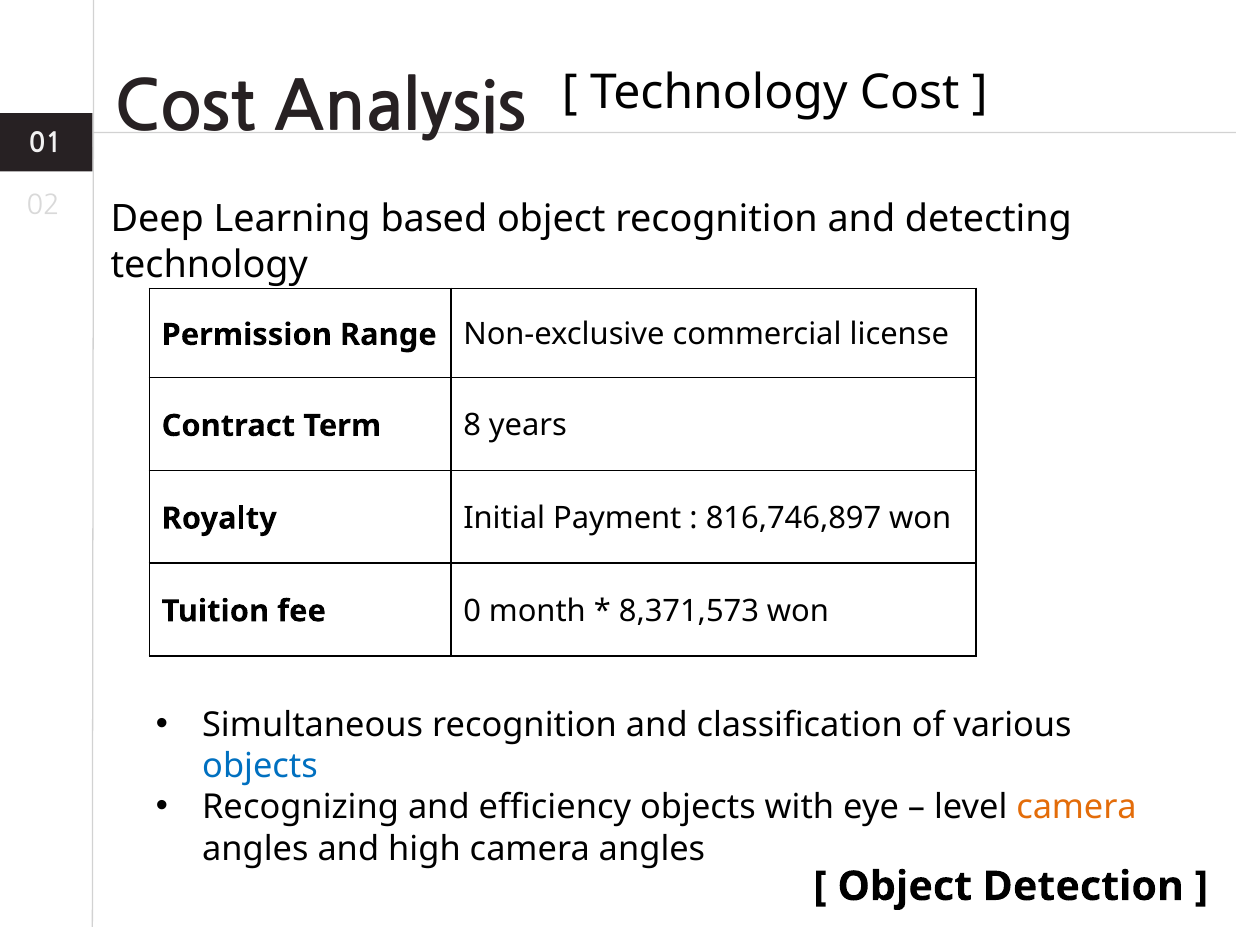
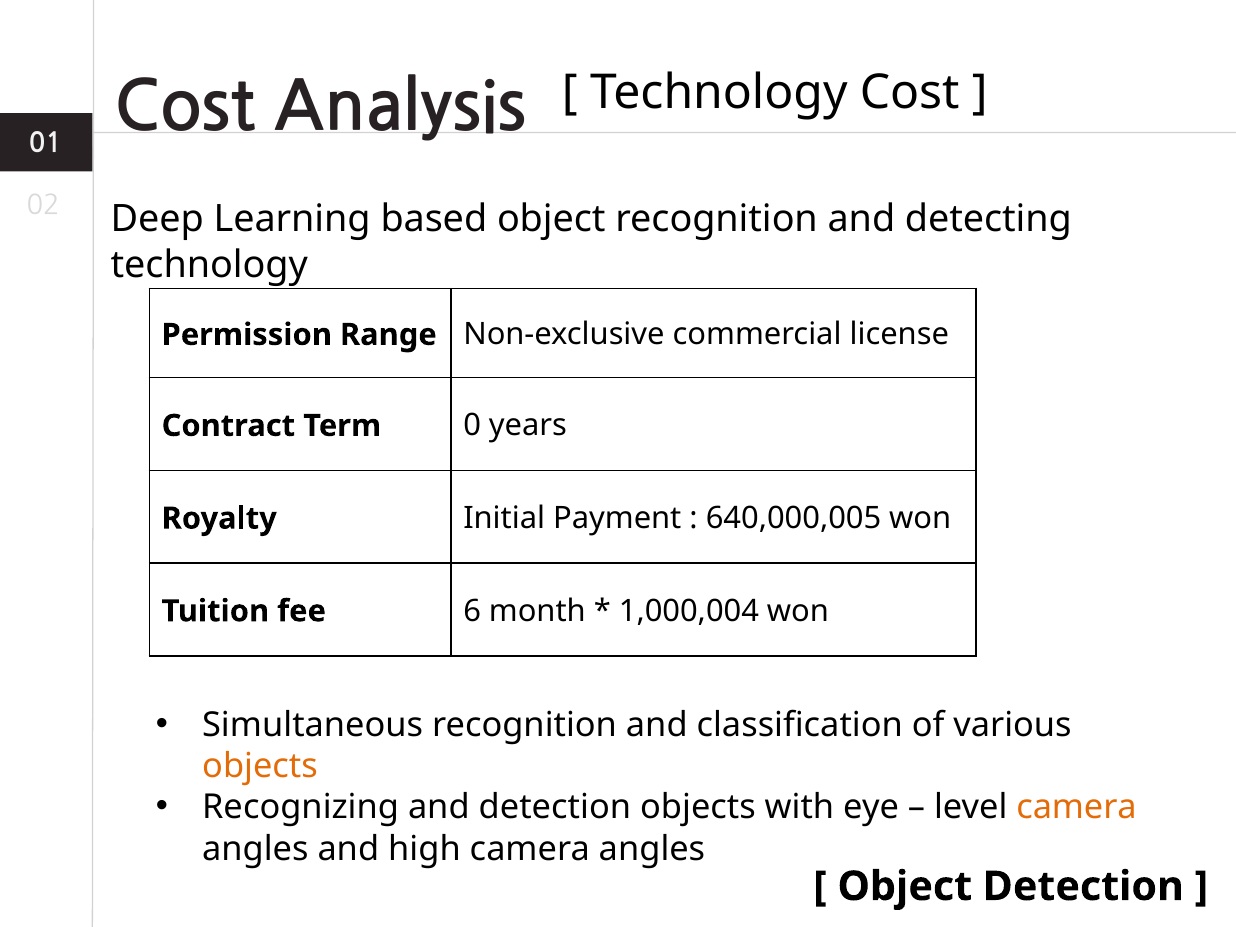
8: 8 -> 0
816,746,897: 816,746,897 -> 640,000,005
0: 0 -> 6
8,371,573: 8,371,573 -> 1,000,004
objects at (260, 766) colour: blue -> orange
and efficiency: efficiency -> detection
